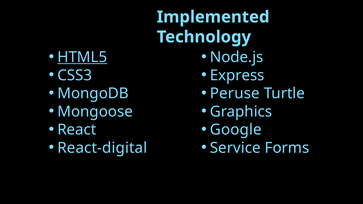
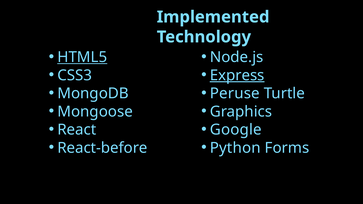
Express underline: none -> present
React-digital: React-digital -> React-before
Service: Service -> Python
